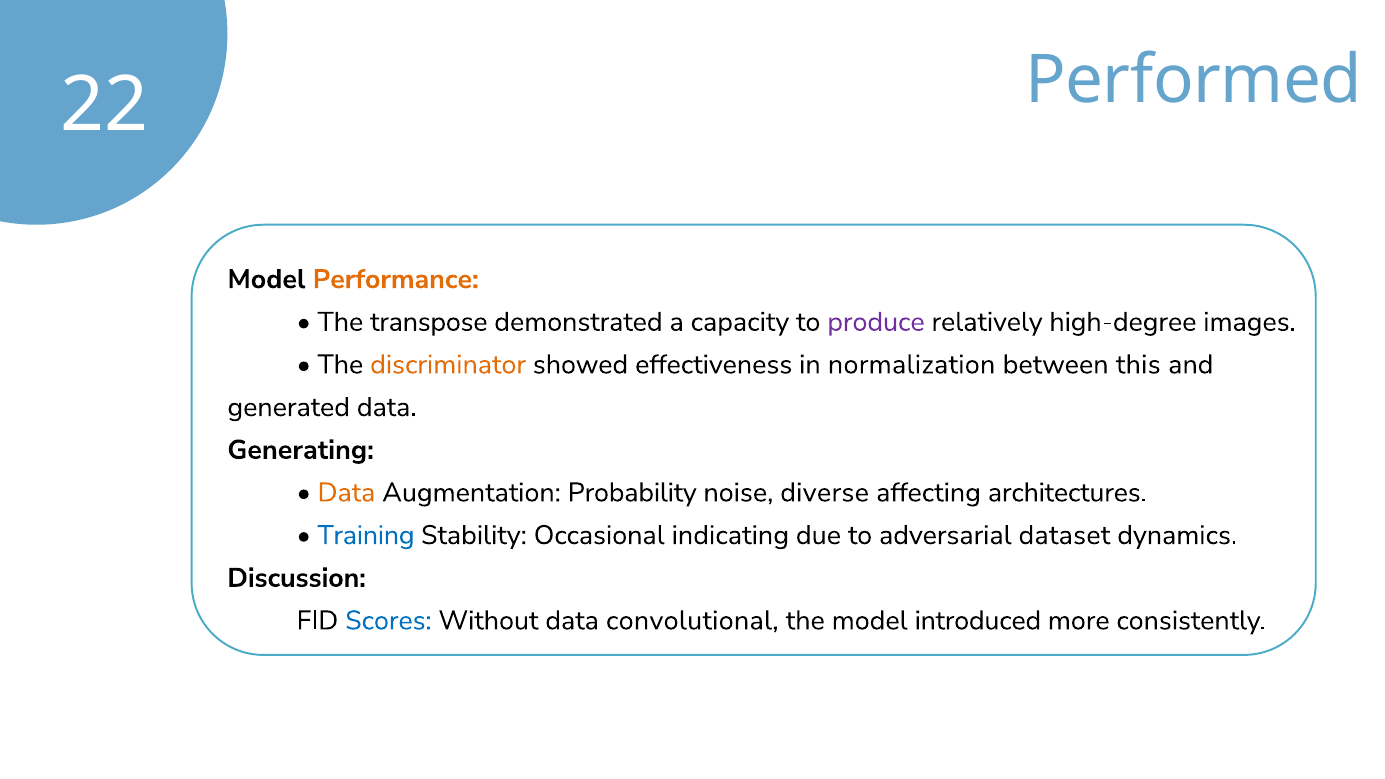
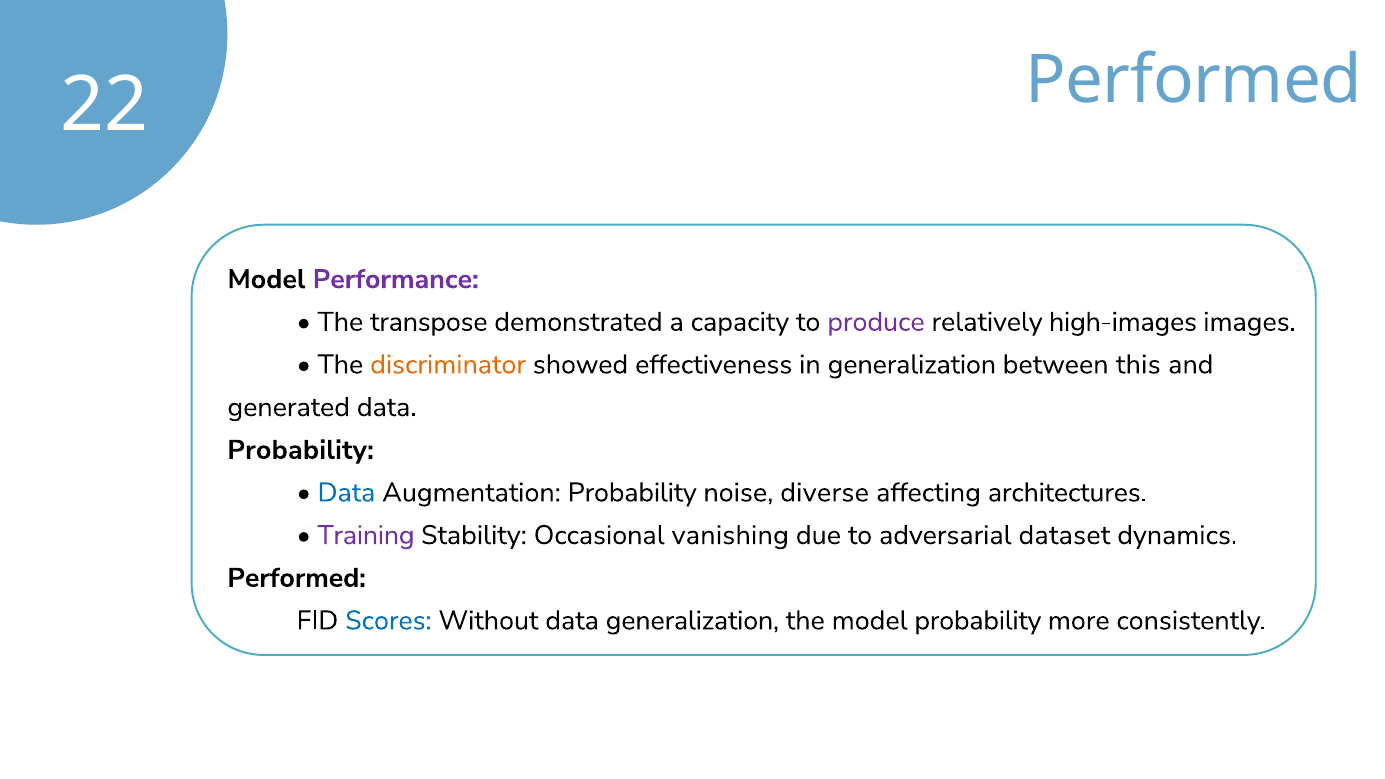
Performance colour: orange -> purple
high-degree: high-degree -> high-images
in normalization: normalization -> generalization
Generating at (301, 450): Generating -> Probability
Data at (346, 493) colour: orange -> blue
Training colour: blue -> purple
indicating: indicating -> vanishing
Discussion at (297, 578): Discussion -> Performed
data convolutional: convolutional -> generalization
model introduced: introduced -> probability
